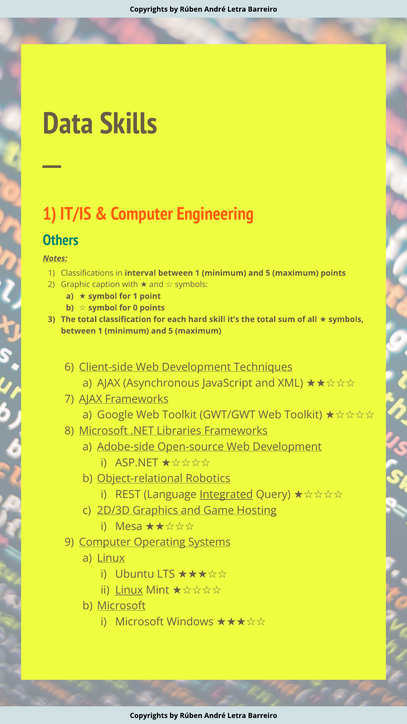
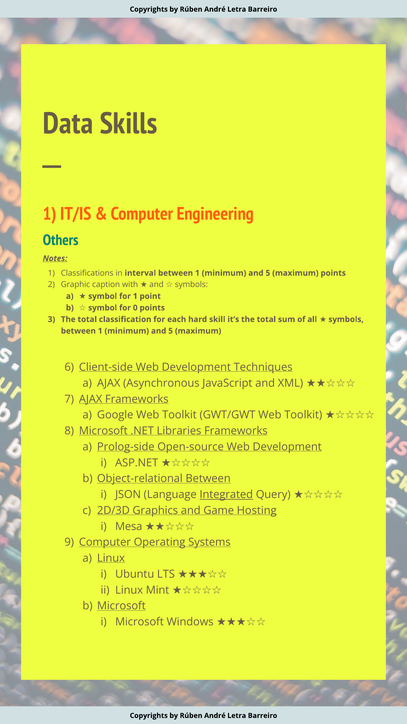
Adobe-side: Adobe-side -> Prolog-side
Object-relational Robotics: Robotics -> Between
REST: REST -> JSON
Linux at (129, 590) underline: present -> none
